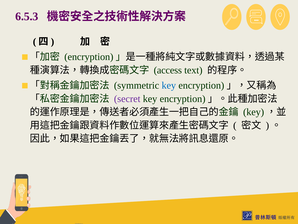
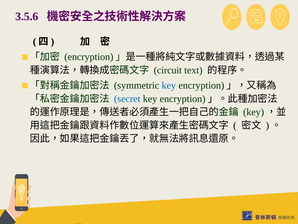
6.5.3: 6.5.3 -> 3.5.6
access: access -> circuit
secret colour: purple -> blue
